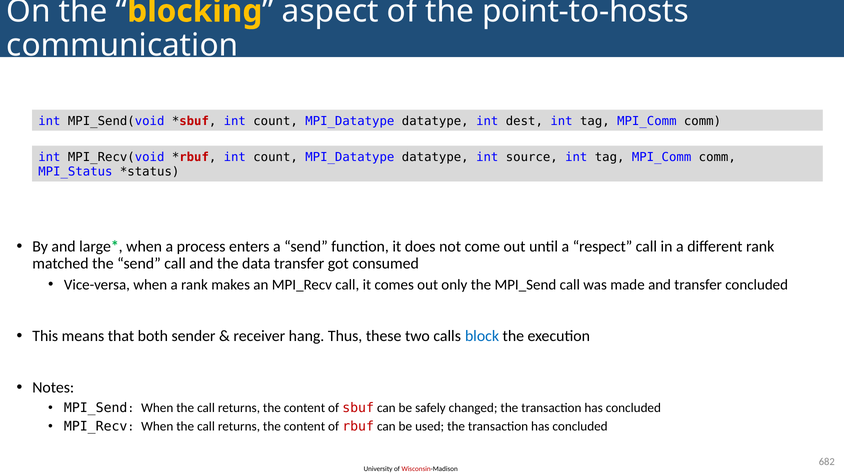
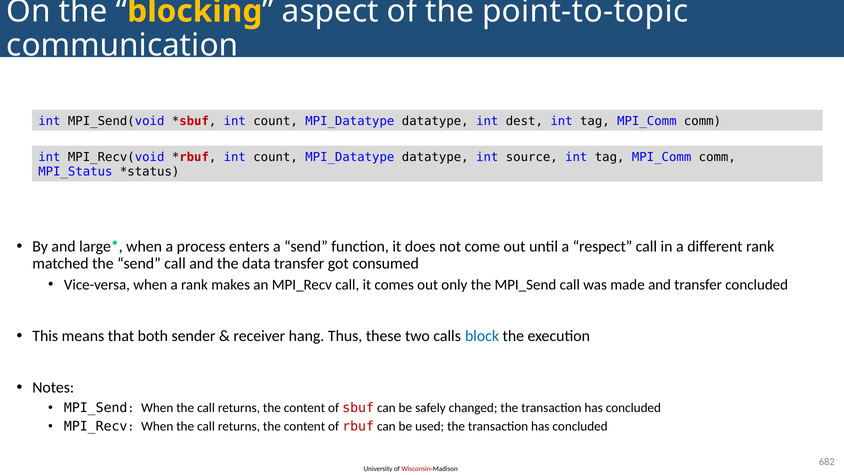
point-to-hosts: point-to-hosts -> point-to-topic
